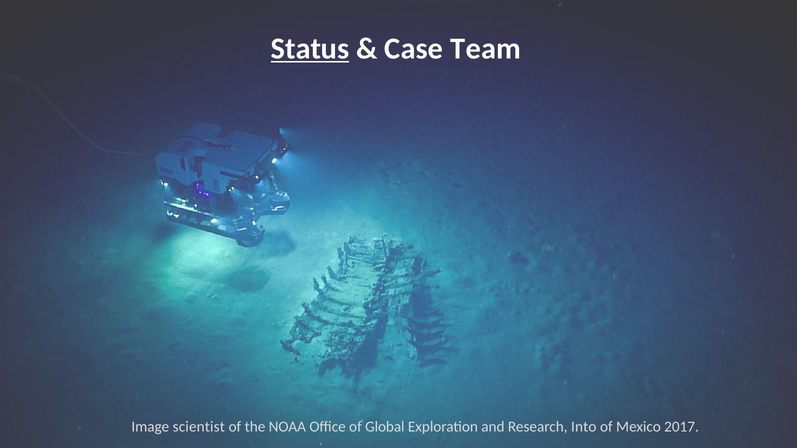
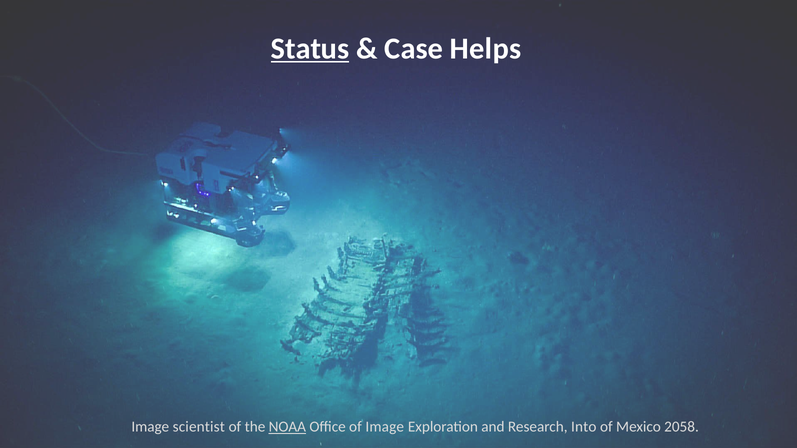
Team: Team -> Helps
NOAA underline: none -> present
of Global: Global -> Image
2017: 2017 -> 2058
